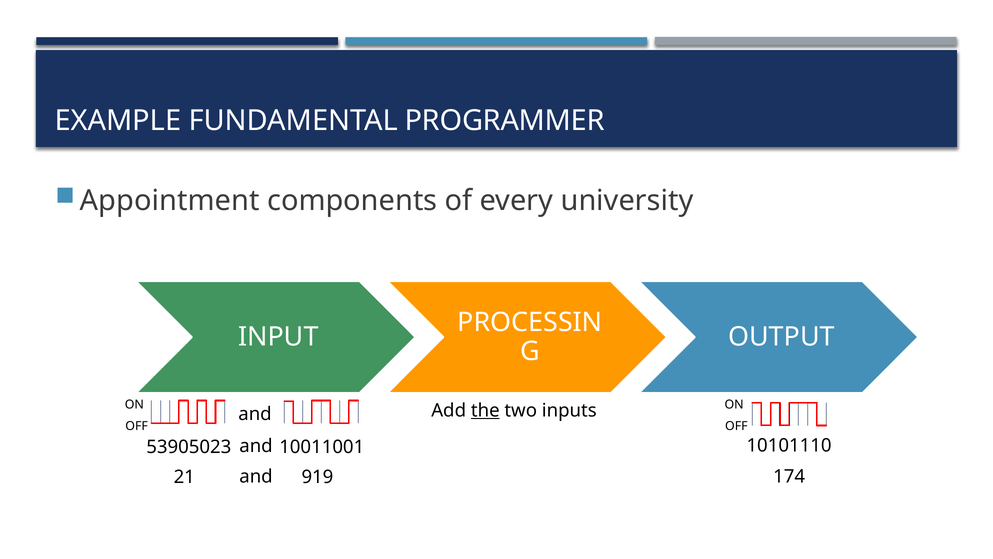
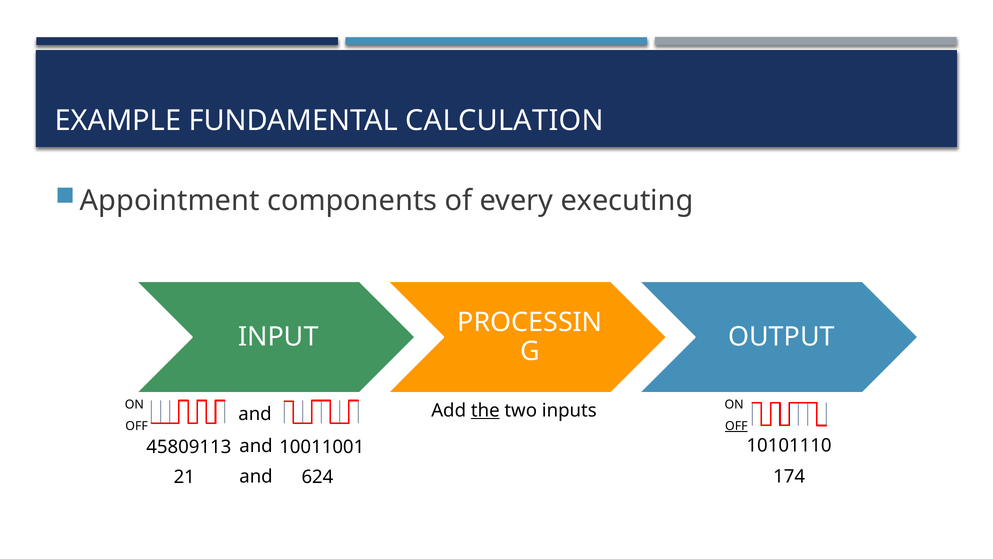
PROGRAMMER: PROGRAMMER -> CALCULATION
university: university -> executing
OFF at (736, 426) underline: none -> present
53905023: 53905023 -> 45809113
919: 919 -> 624
